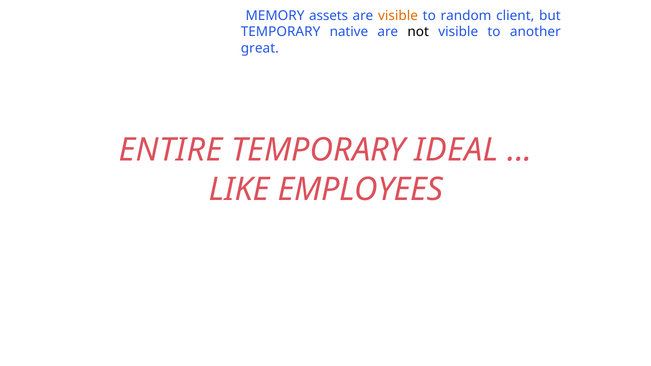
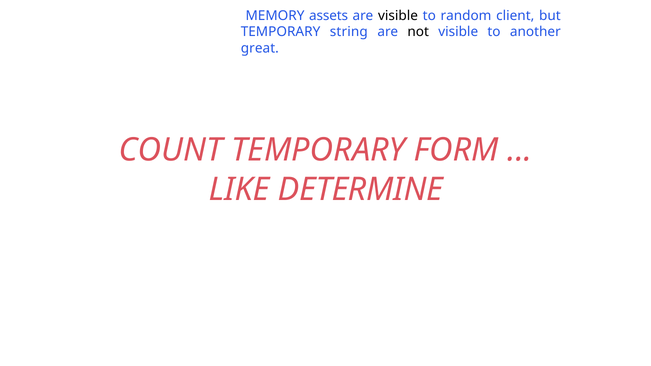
visible at (398, 16) colour: orange -> black
native: native -> string
ENTIRE: ENTIRE -> COUNT
IDEAL: IDEAL -> FORM
EMPLOYEES: EMPLOYEES -> DETERMINE
